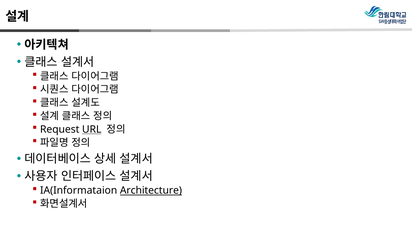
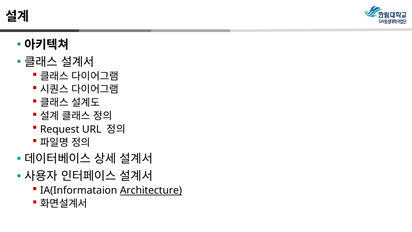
URL underline: present -> none
